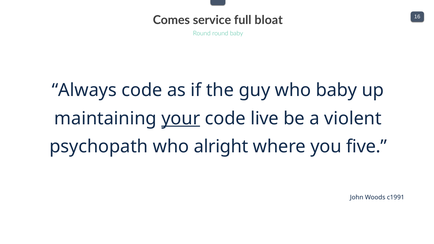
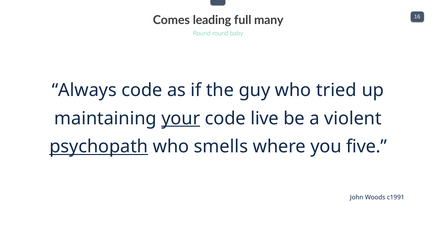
service: service -> leading
bloat: bloat -> many
who baby: baby -> tried
psychopath underline: none -> present
alright: alright -> smells
